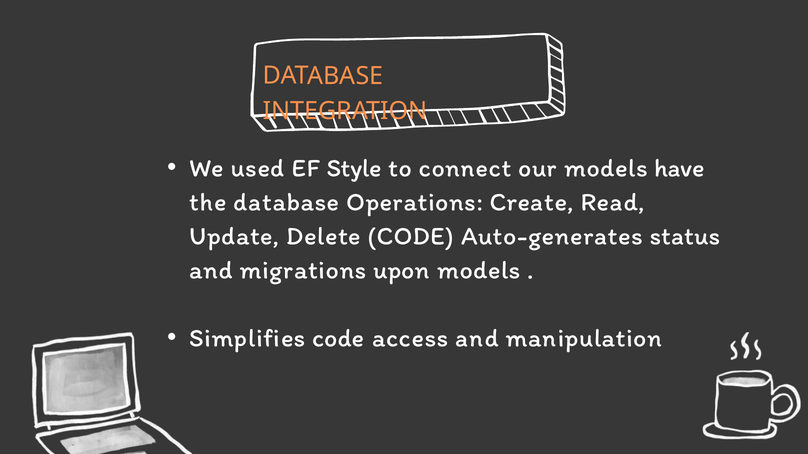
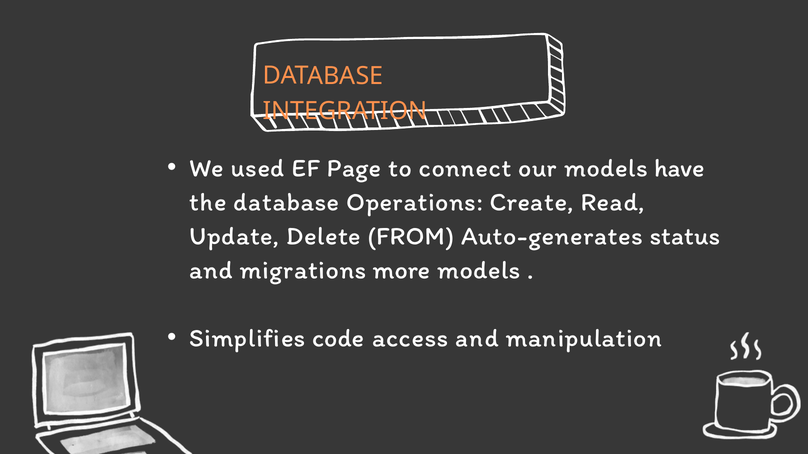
Style: Style -> Page
Delete CODE: CODE -> FROM
upon: upon -> more
